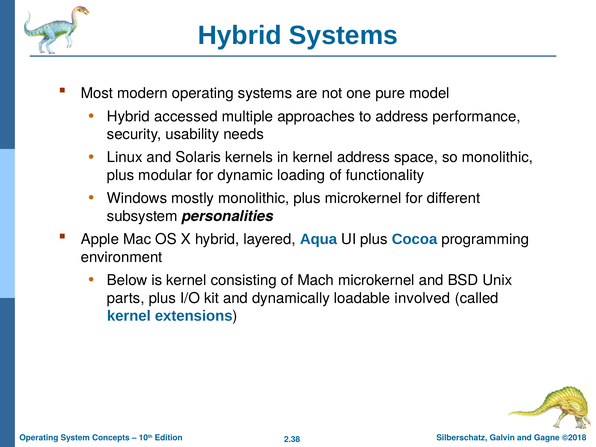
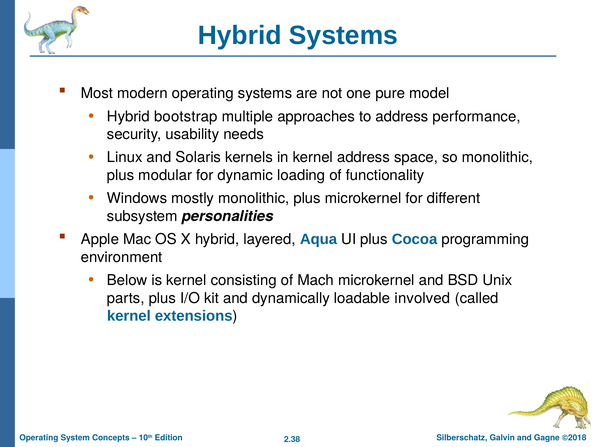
accessed: accessed -> bootstrap
